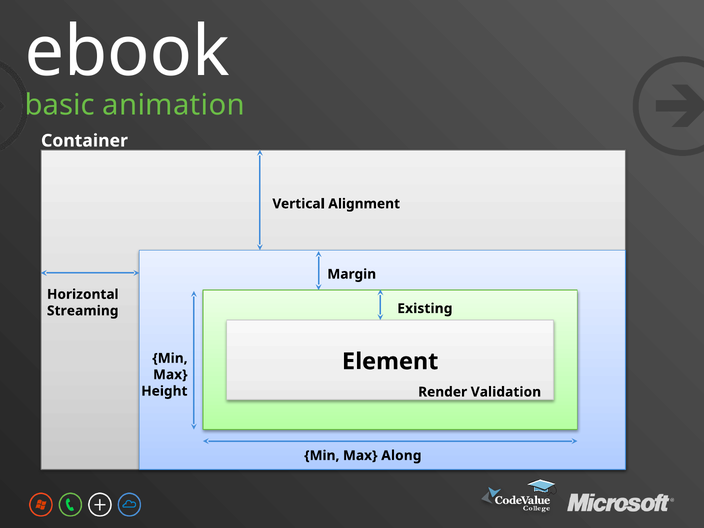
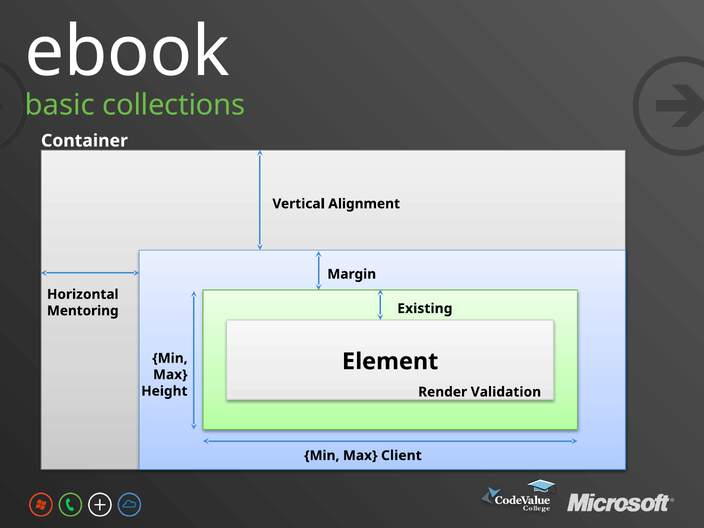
animation: animation -> collections
Streaming: Streaming -> Mentoring
Along: Along -> Client
